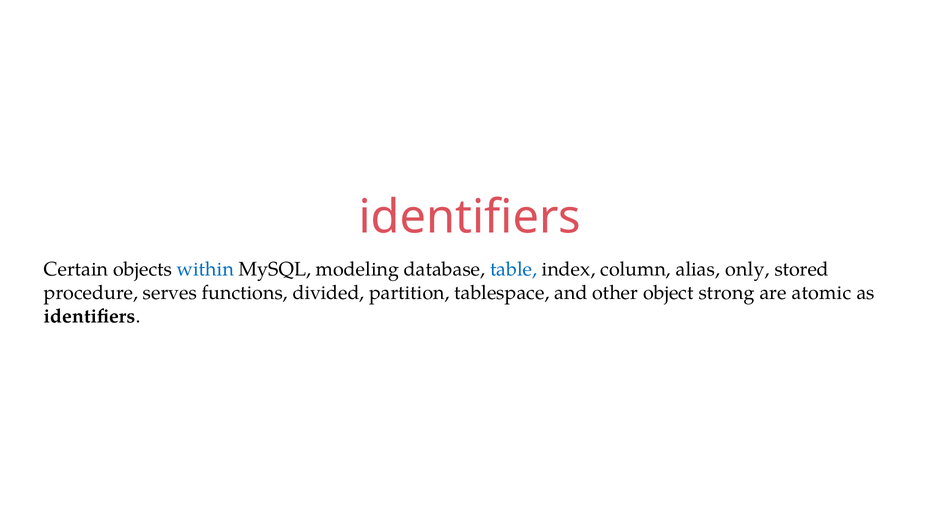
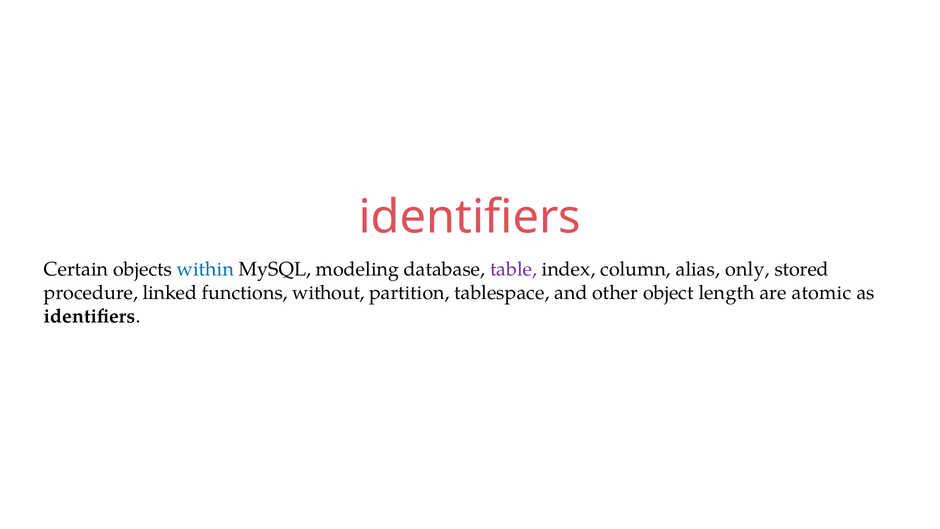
table colour: blue -> purple
serves: serves -> linked
divided: divided -> without
strong: strong -> length
